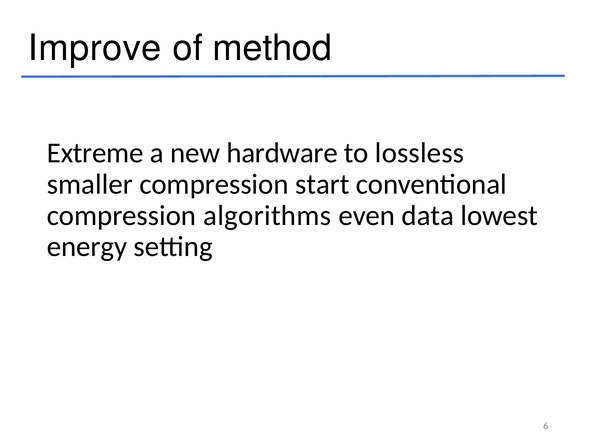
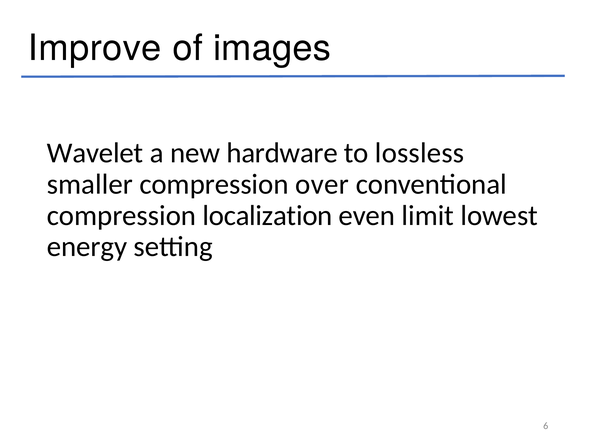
method: method -> images
Extreme: Extreme -> Wavelet
start: start -> over
algorithms: algorithms -> localization
data: data -> limit
